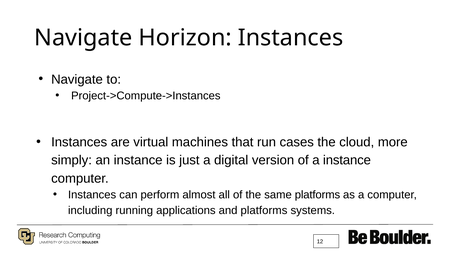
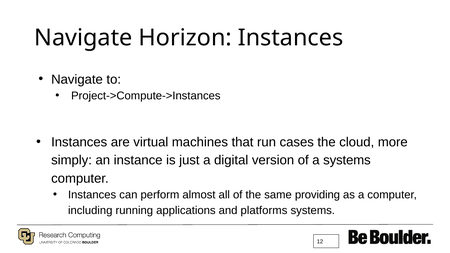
a instance: instance -> systems
same platforms: platforms -> providing
